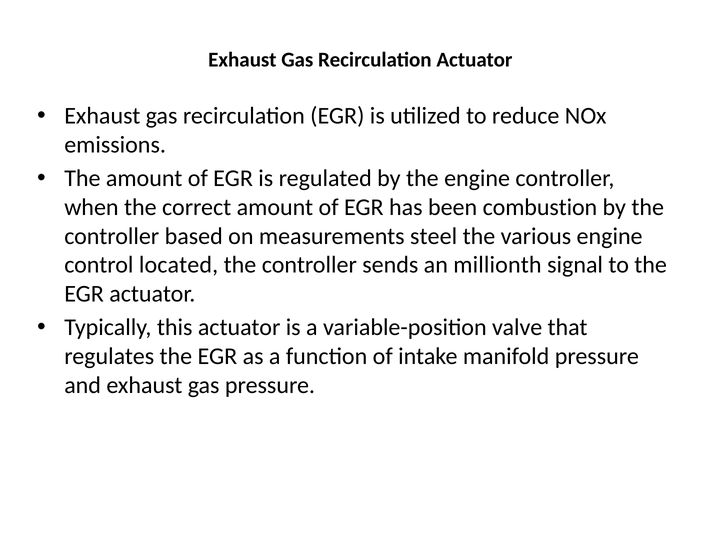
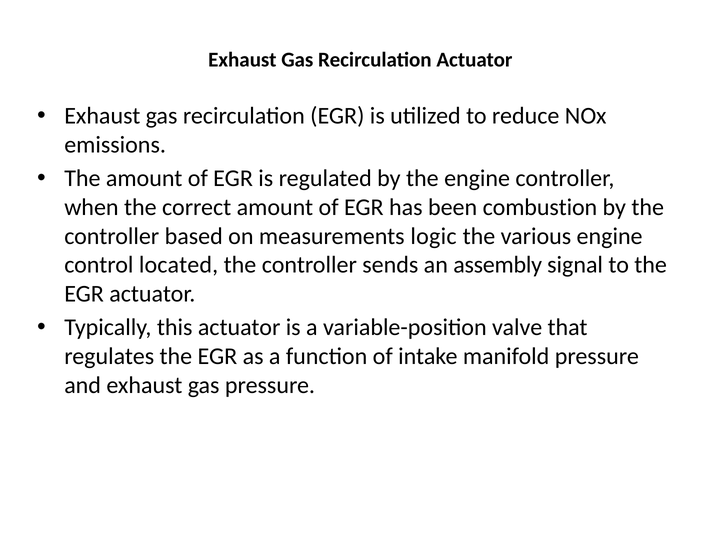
steel: steel -> logic
millionth: millionth -> assembly
